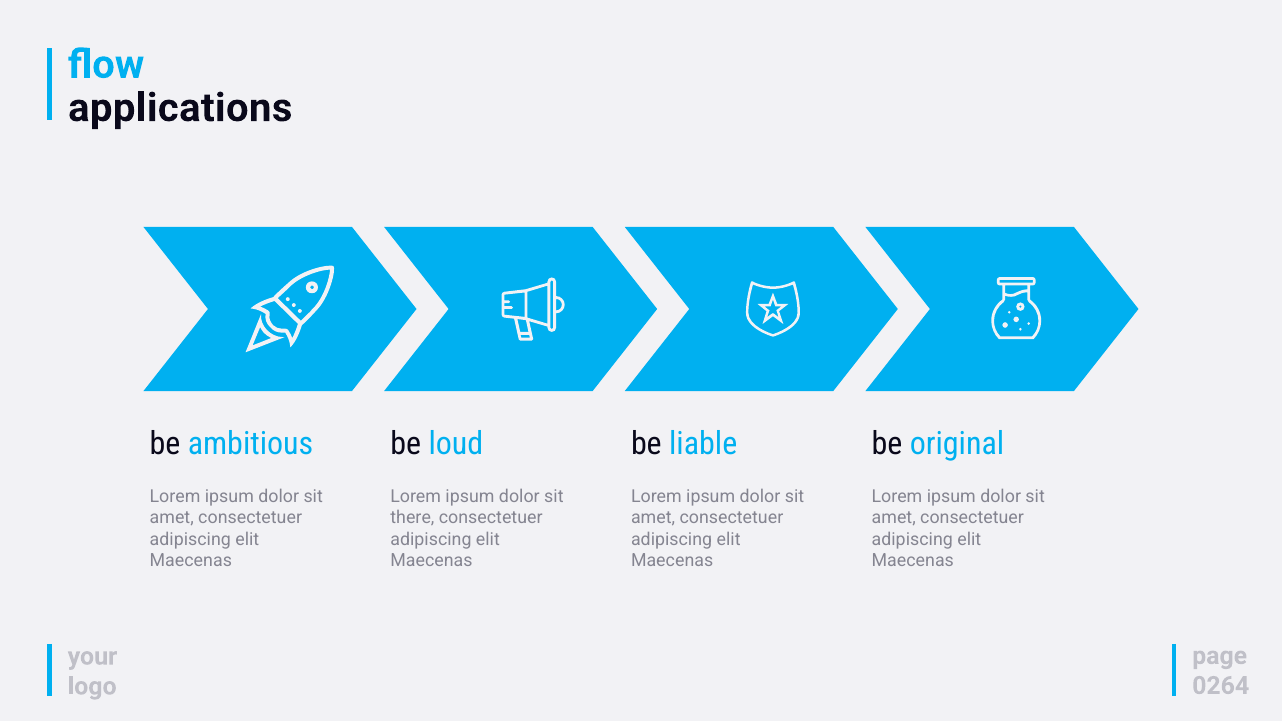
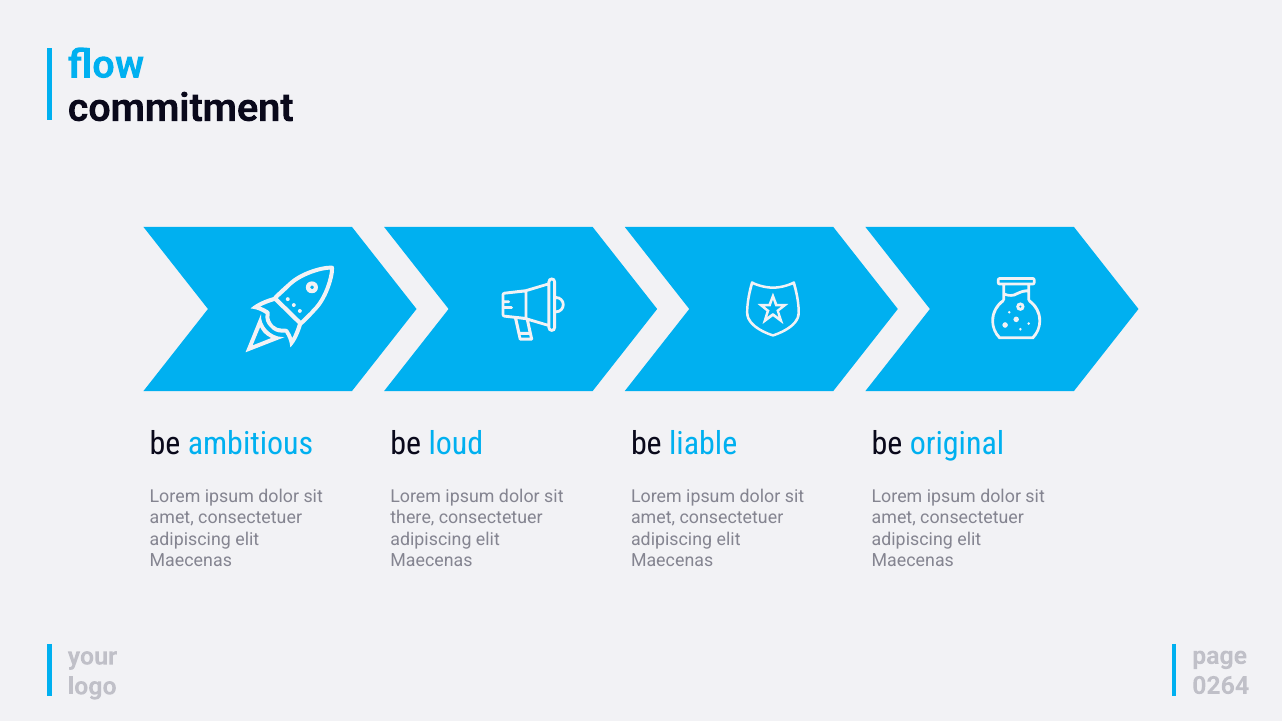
applications: applications -> commitment
